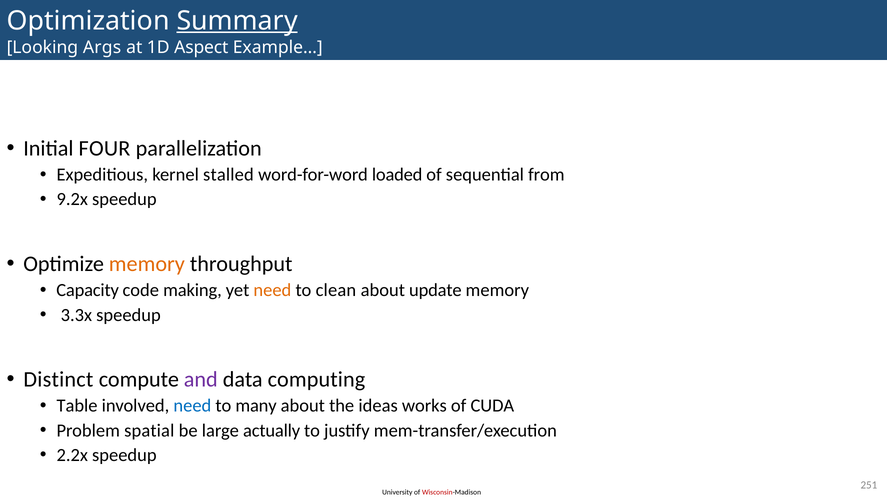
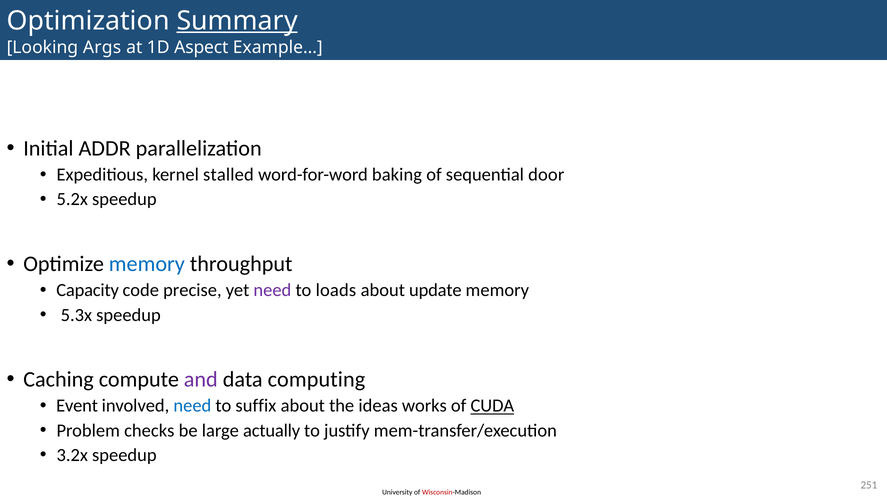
FOUR: FOUR -> ADDR
loaded: loaded -> baking
from: from -> door
9.2x: 9.2x -> 5.2x
memory at (147, 264) colour: orange -> blue
making: making -> precise
need at (272, 290) colour: orange -> purple
clean: clean -> loads
3.3x: 3.3x -> 5.3x
Distinct: Distinct -> Caching
Table: Table -> Event
many: many -> suffix
CUDA underline: none -> present
spatial: spatial -> checks
2.2x: 2.2x -> 3.2x
